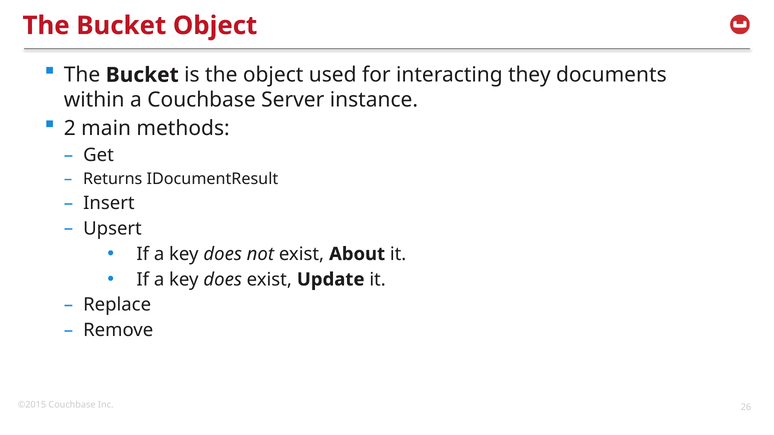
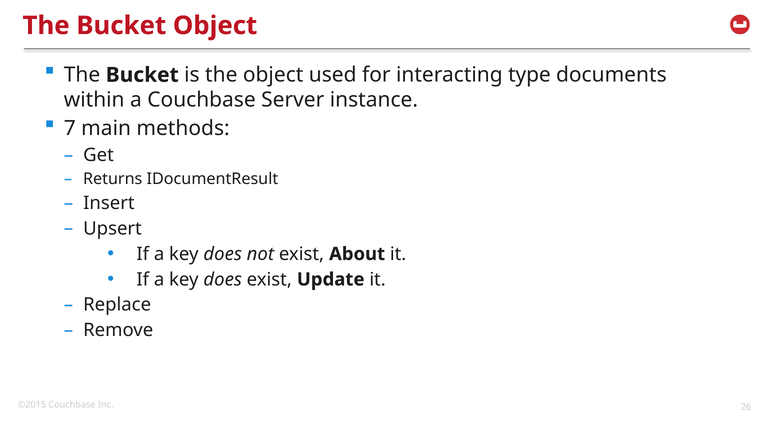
they: they -> type
2: 2 -> 7
